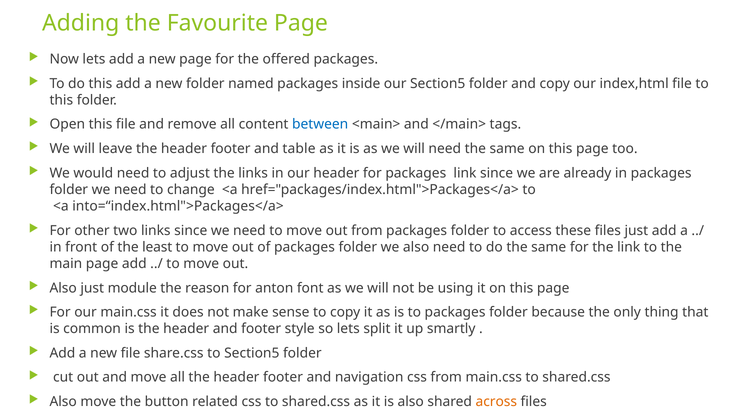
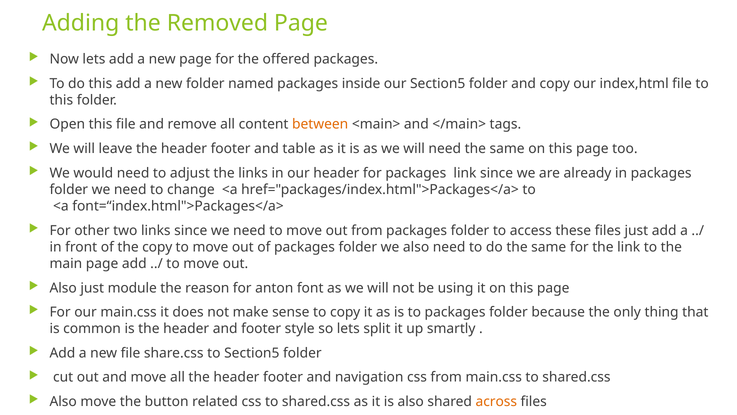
Favourite: Favourite -> Removed
between colour: blue -> orange
into=“index.html">Packages</a>: into=“index.html">Packages</a> -> font=“index.html">Packages</a>
the least: least -> copy
